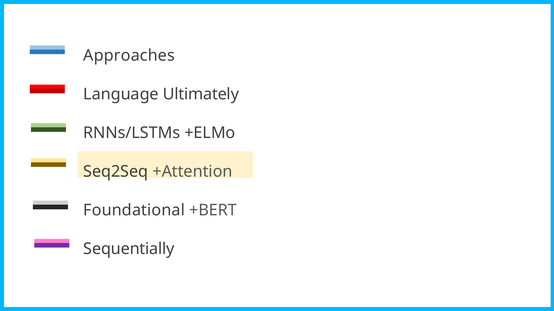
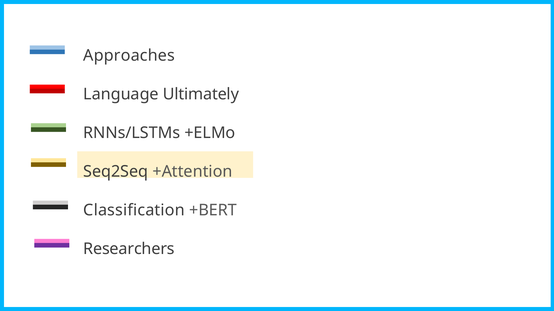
Foundational: Foundational -> Classification
Sequentially: Sequentially -> Researchers
